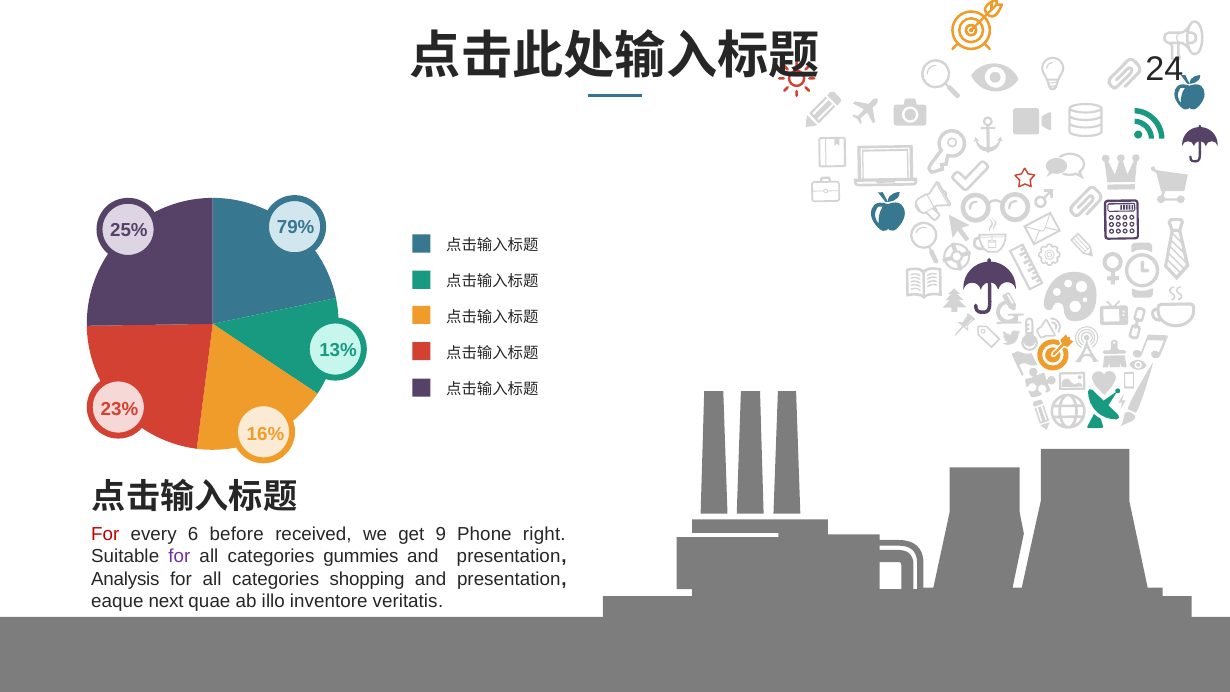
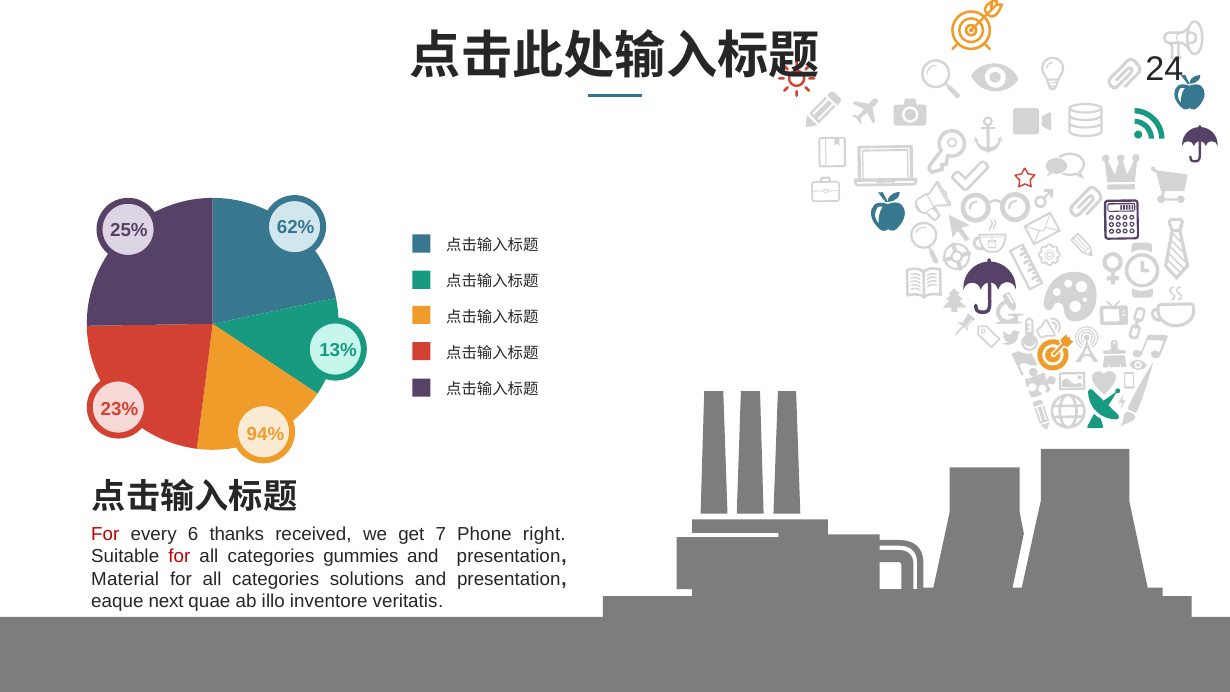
79%: 79% -> 62%
16%: 16% -> 94%
before: before -> thanks
9: 9 -> 7
for at (179, 556) colour: purple -> red
Analysis: Analysis -> Material
shopping: shopping -> solutions
